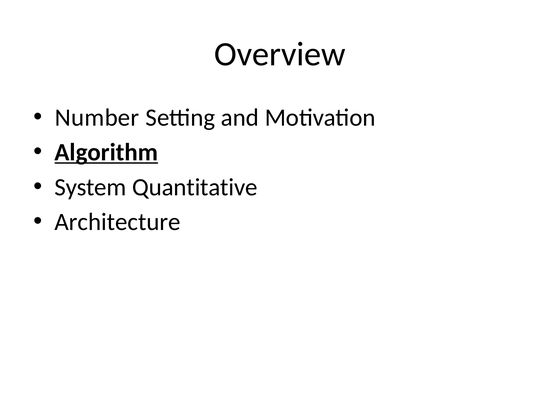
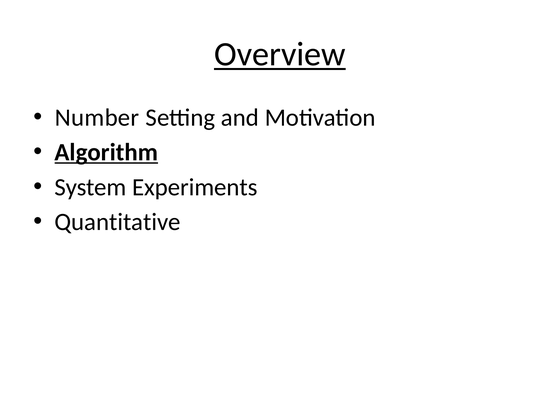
Overview underline: none -> present
Quantitative: Quantitative -> Experiments
Architecture: Architecture -> Quantitative
